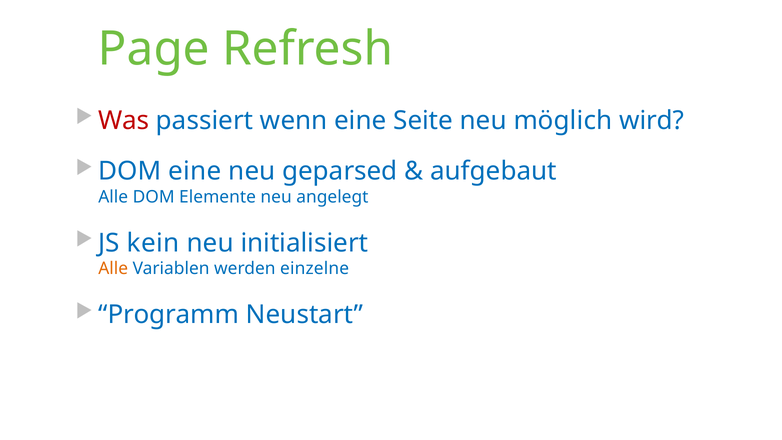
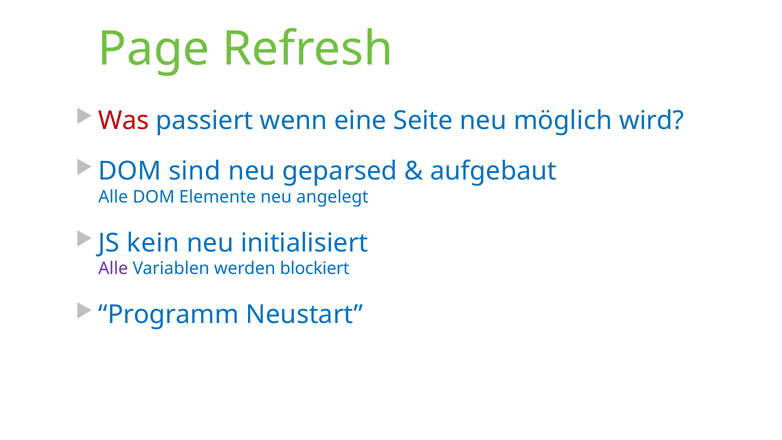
DOM eine: eine -> sind
Alle at (113, 268) colour: orange -> purple
einzelne: einzelne -> blockiert
